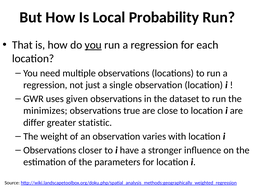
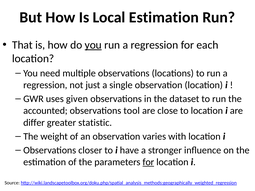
Local Probability: Probability -> Estimation
minimizes: minimizes -> accounted
true: true -> tool
for at (148, 162) underline: none -> present
